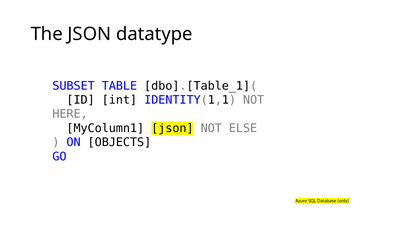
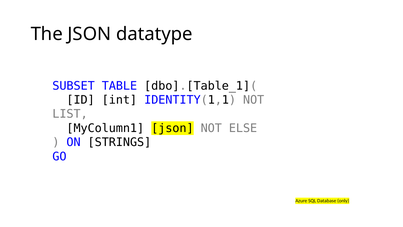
HERE: HERE -> LIST
OBJECTS: OBJECTS -> STRINGS
